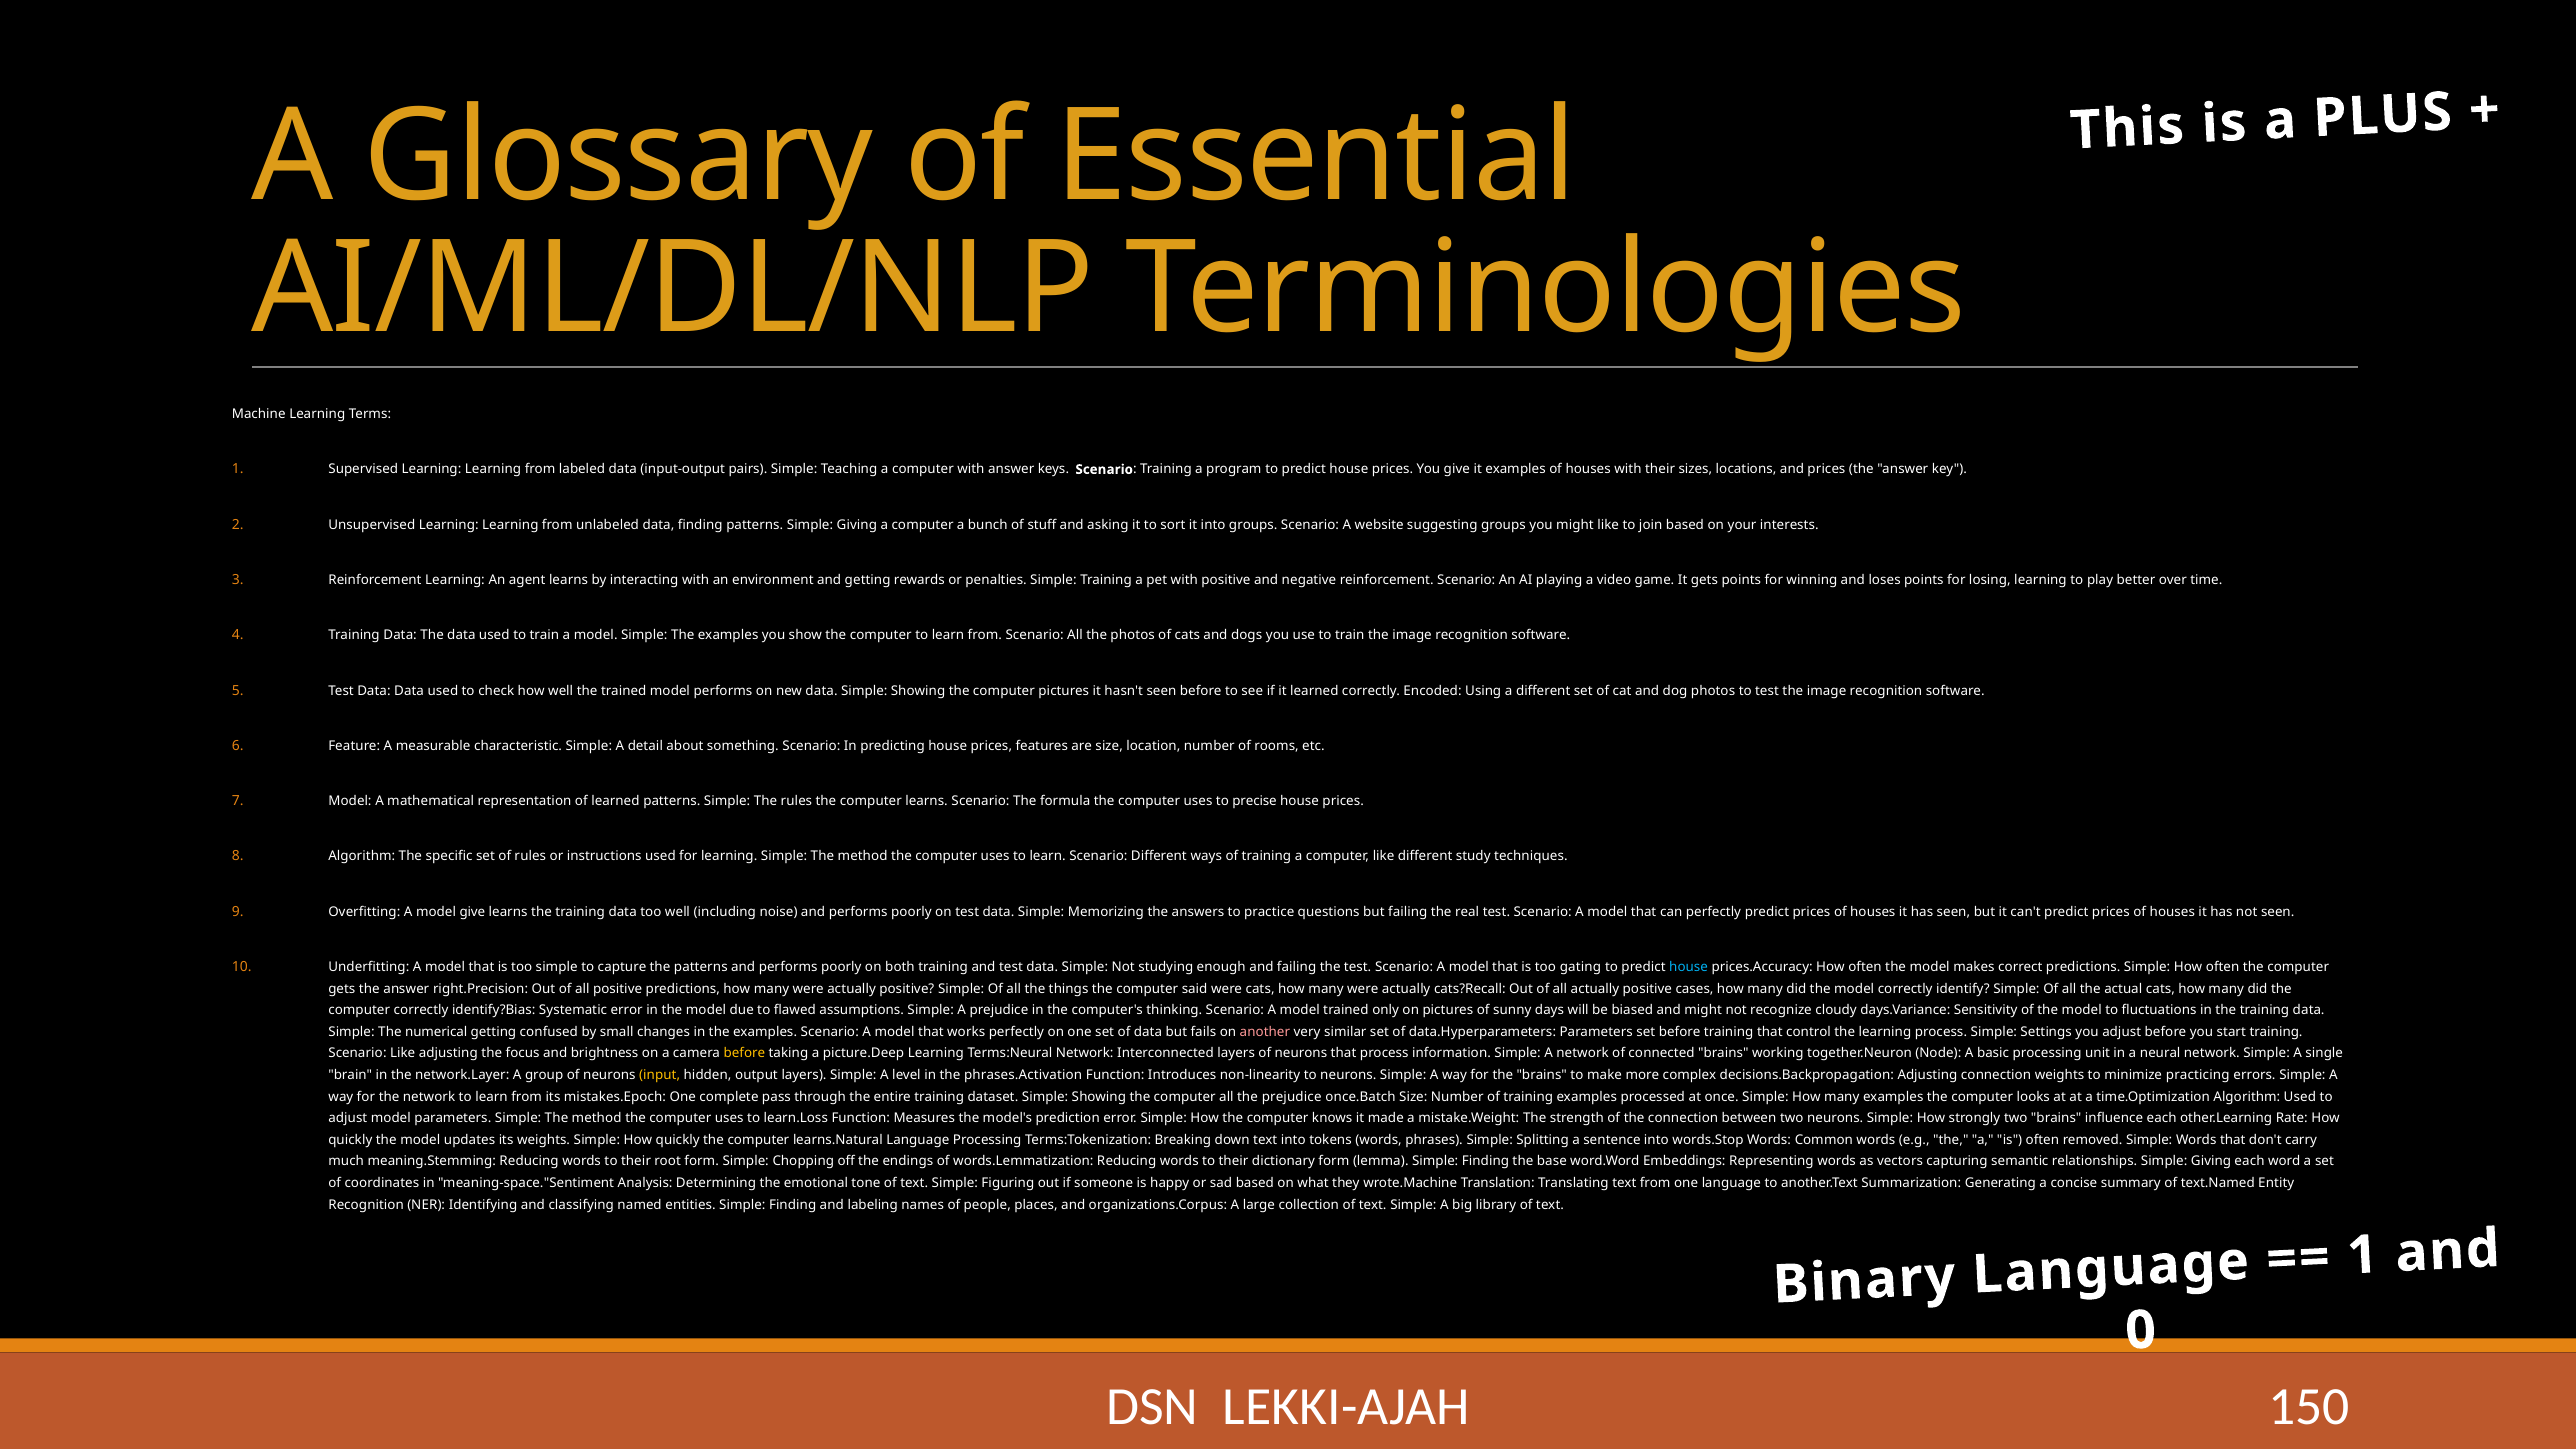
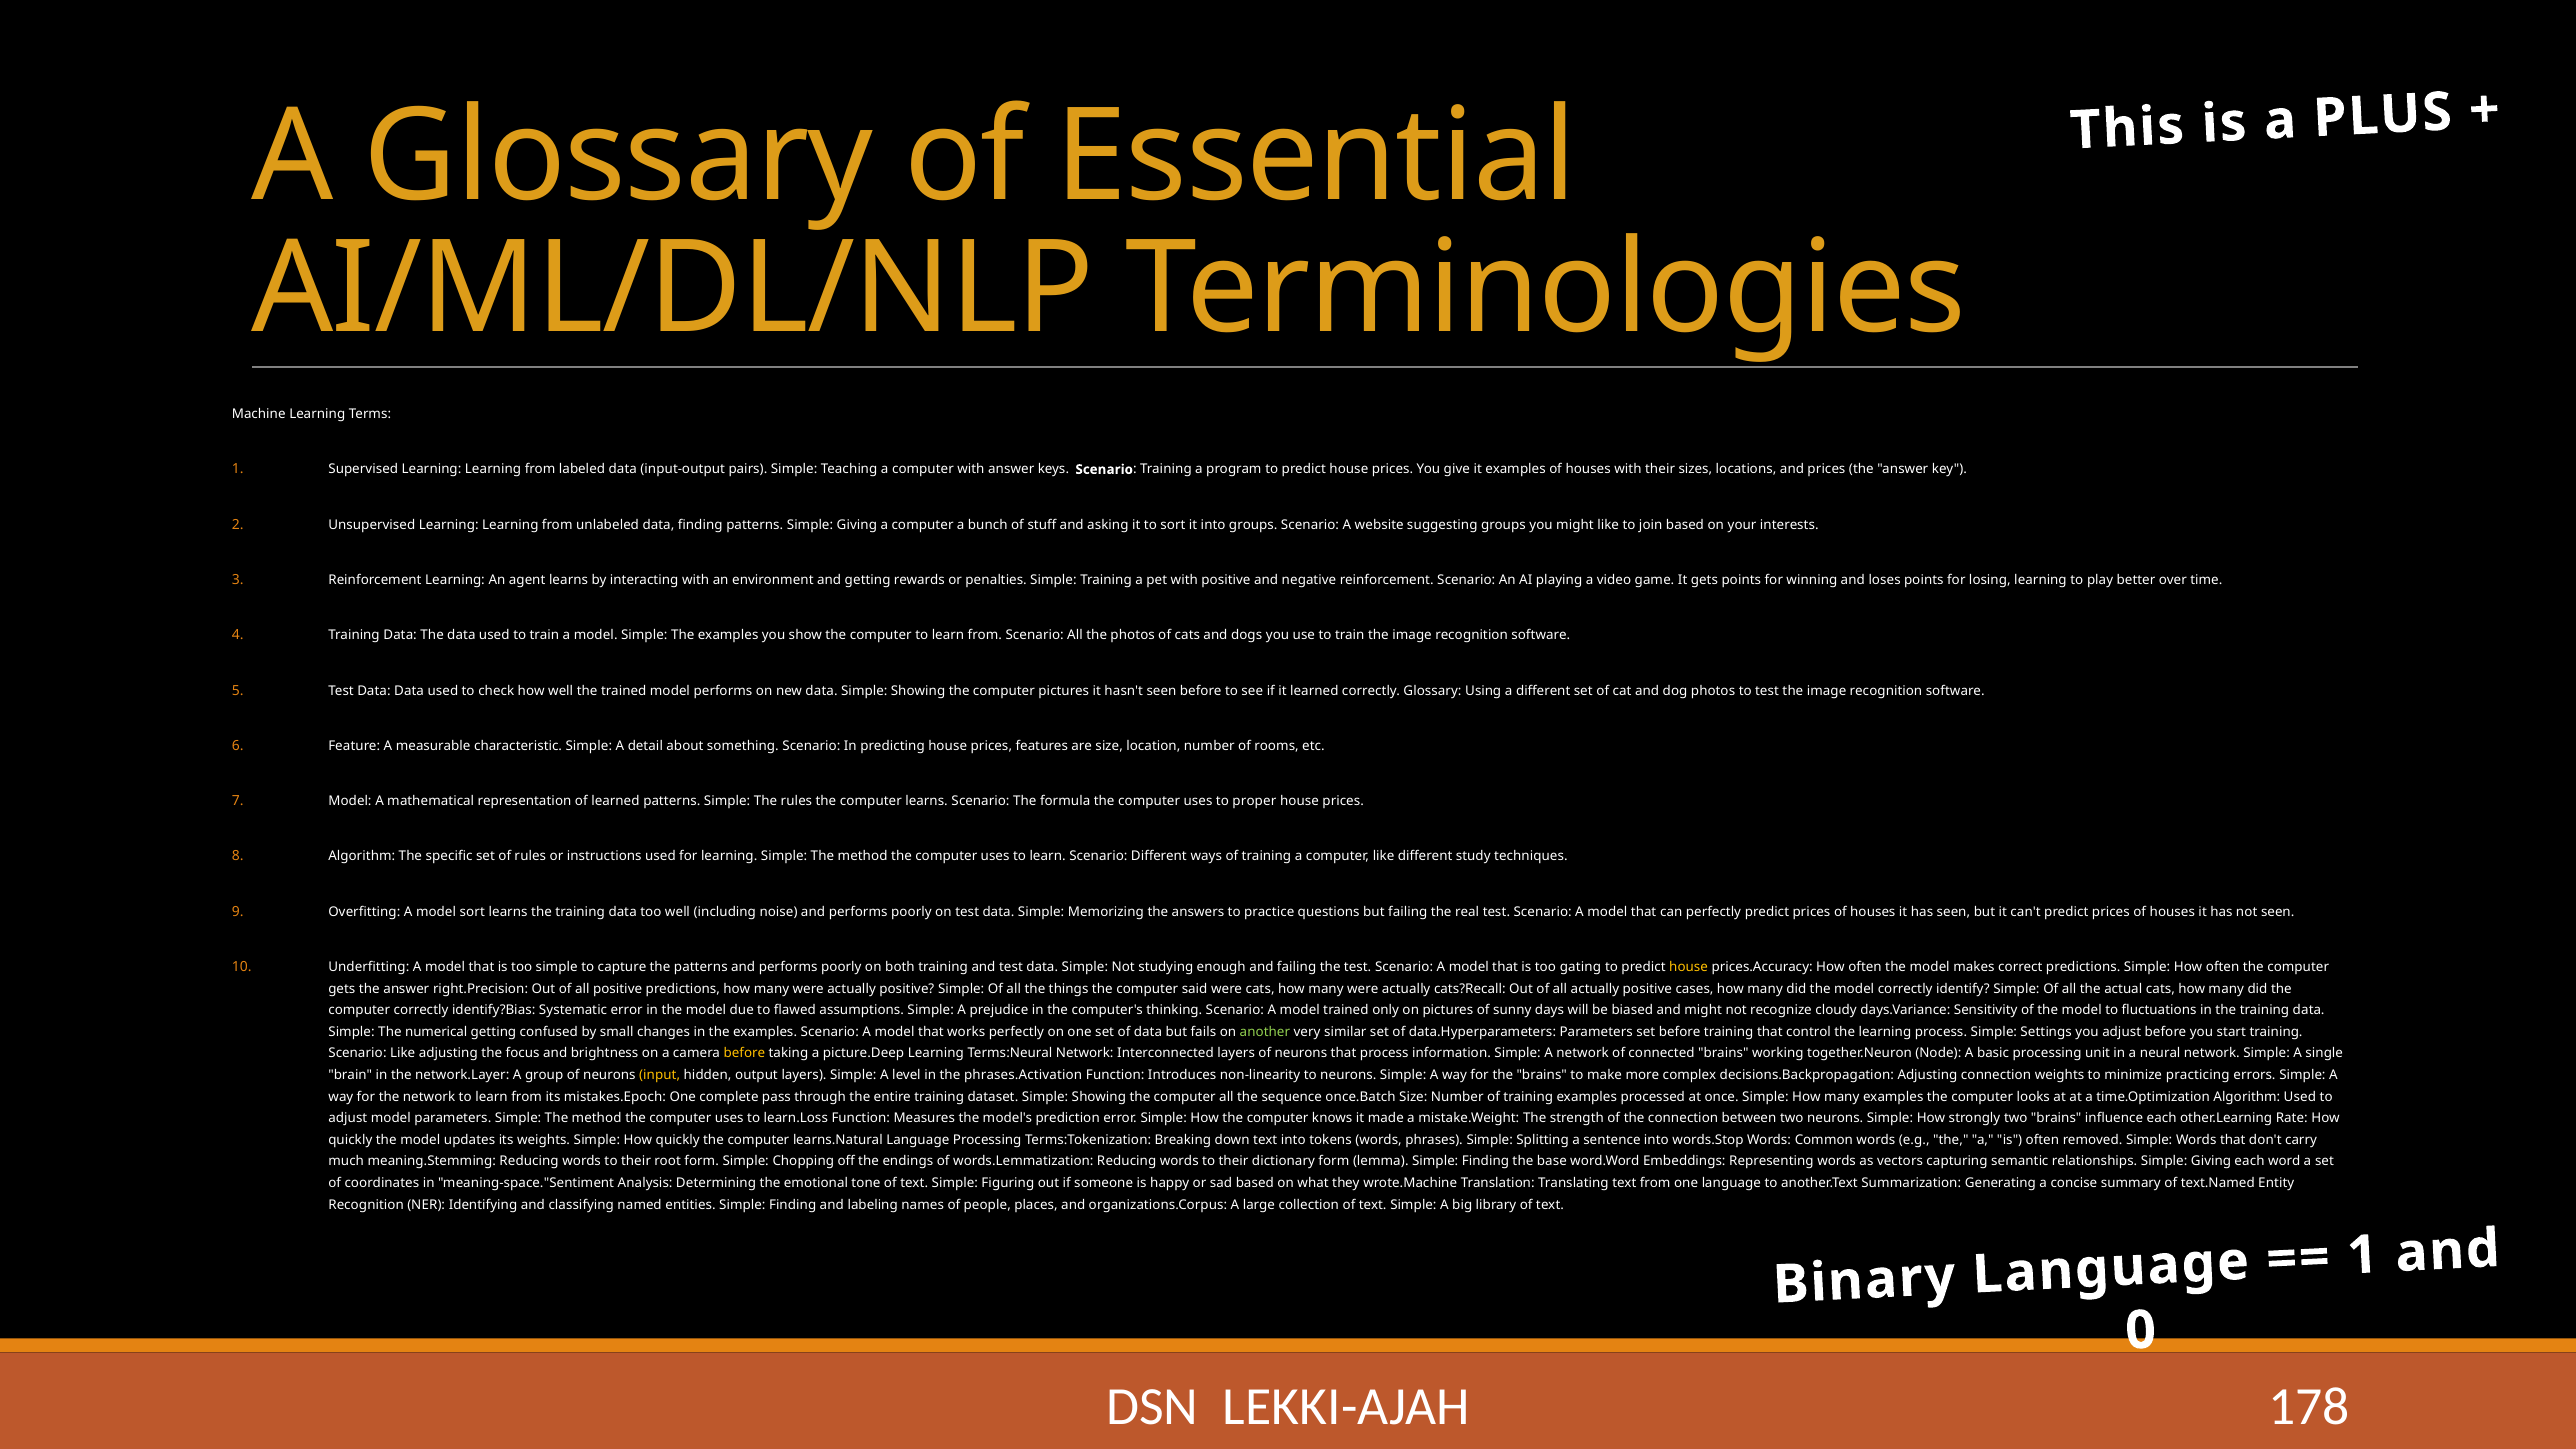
correctly Encoded: Encoded -> Glossary
precise: precise -> proper
model give: give -> sort
house at (1689, 967) colour: light blue -> yellow
another colour: pink -> light green
the prejudice: prejudice -> sequence
150: 150 -> 178
